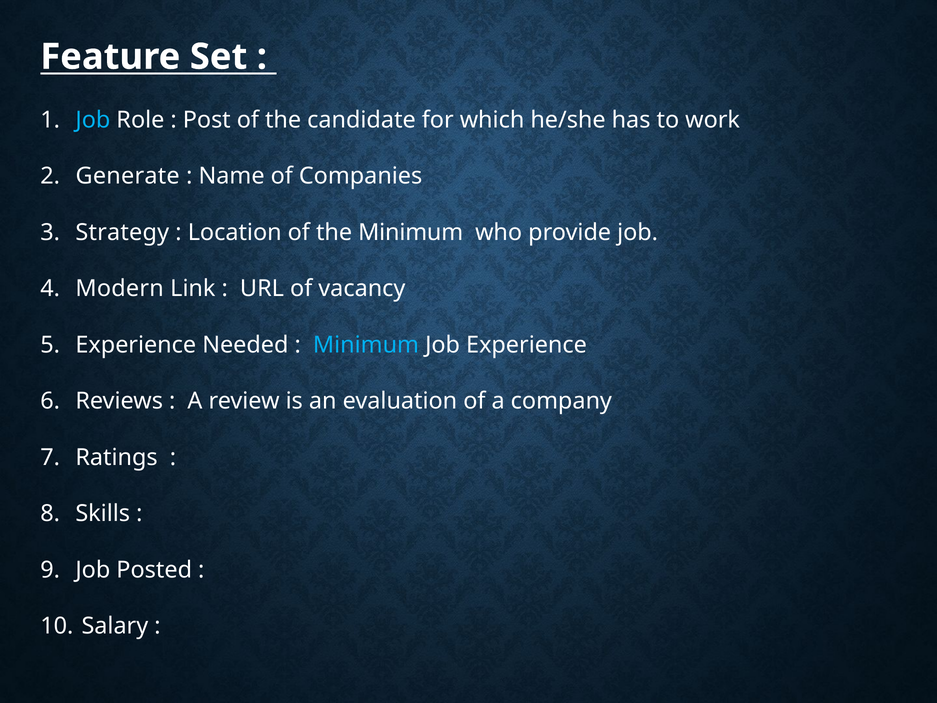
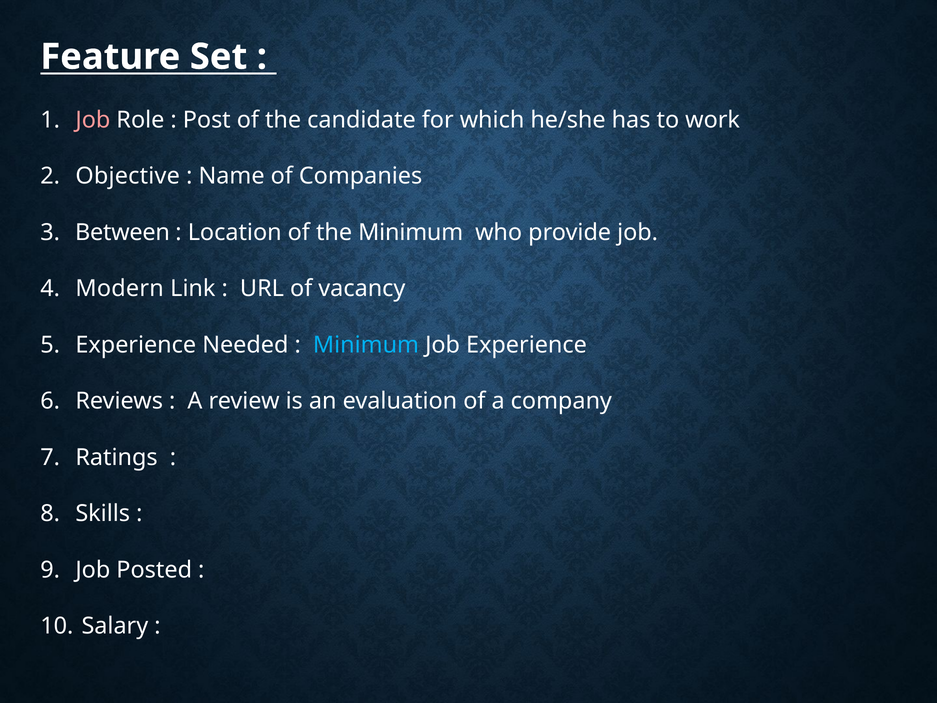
Job at (93, 120) colour: light blue -> pink
Generate: Generate -> Objective
Strategy: Strategy -> Between
